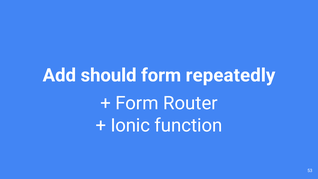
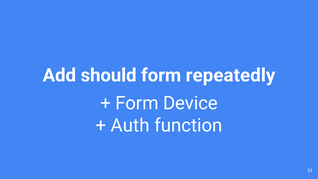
Router: Router -> Device
Ionic: Ionic -> Auth
